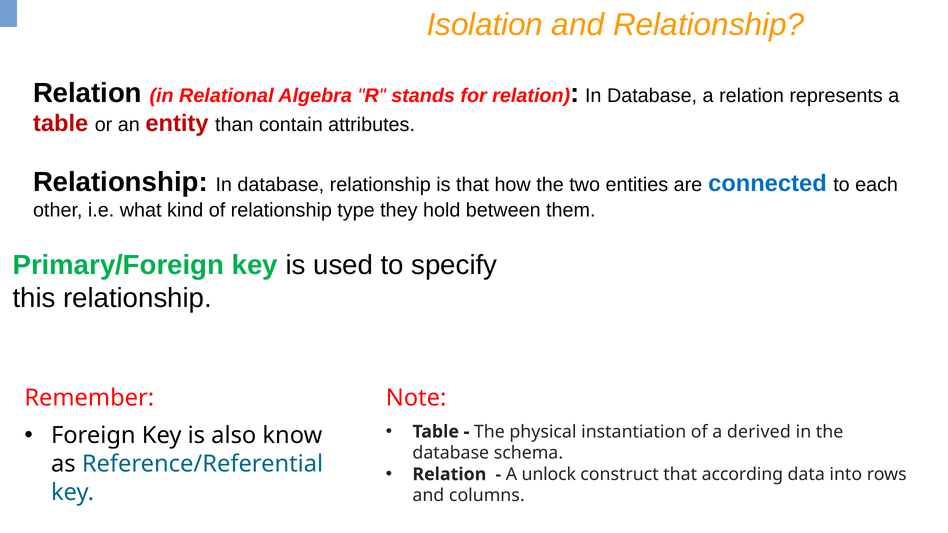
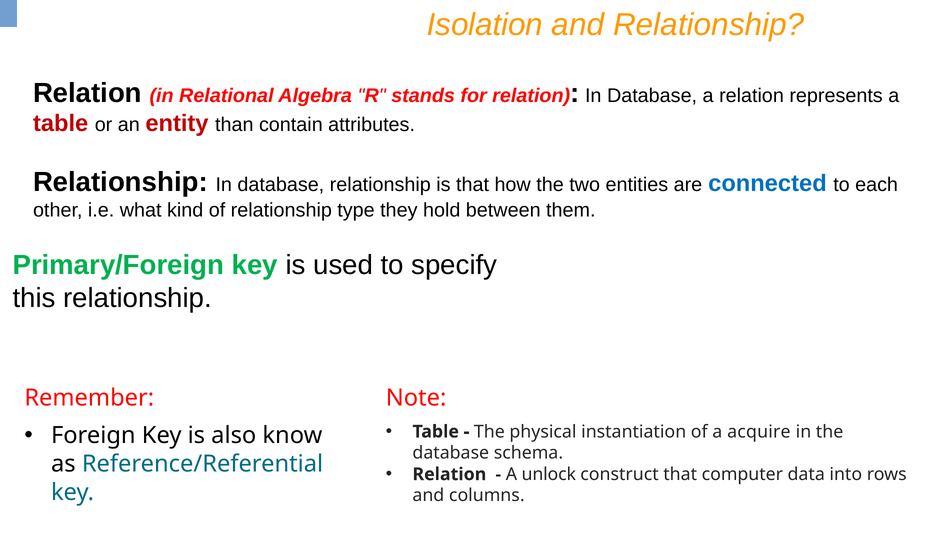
derived: derived -> acquire
according: according -> computer
